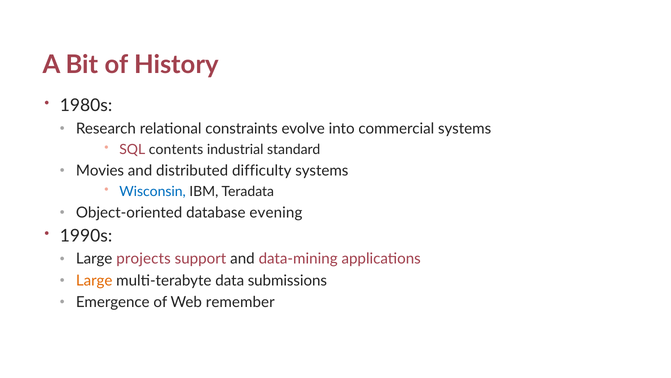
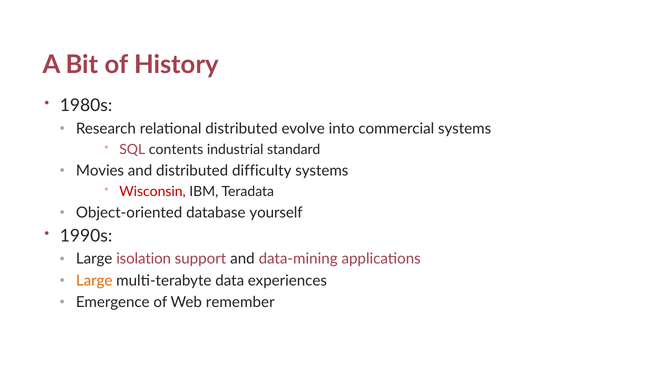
relational constraints: constraints -> distributed
Wisconsin colour: blue -> red
evening: evening -> yourself
projects: projects -> isolation
submissions: submissions -> experiences
